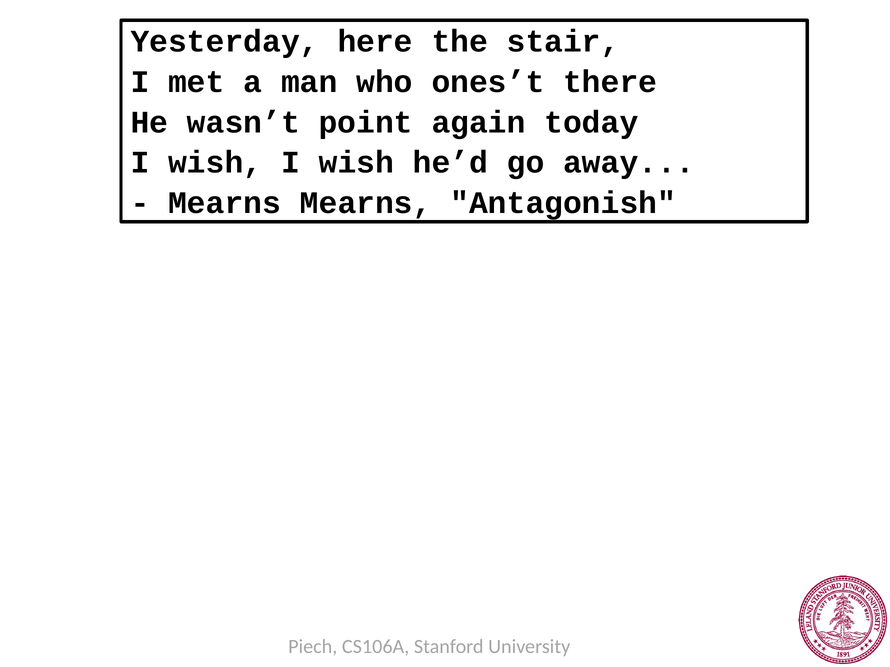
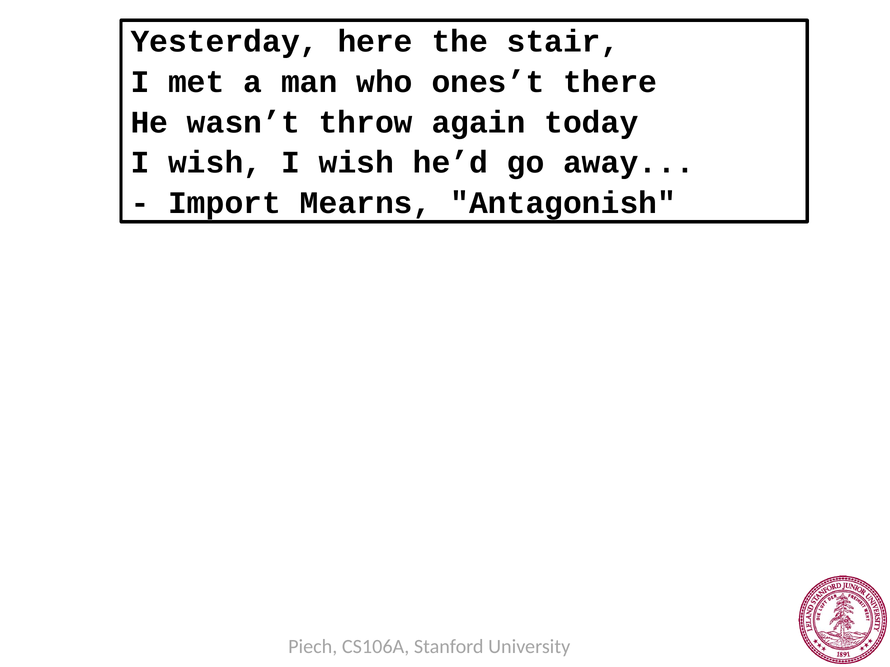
point: point -> throw
Mearns at (225, 203): Mearns -> Import
